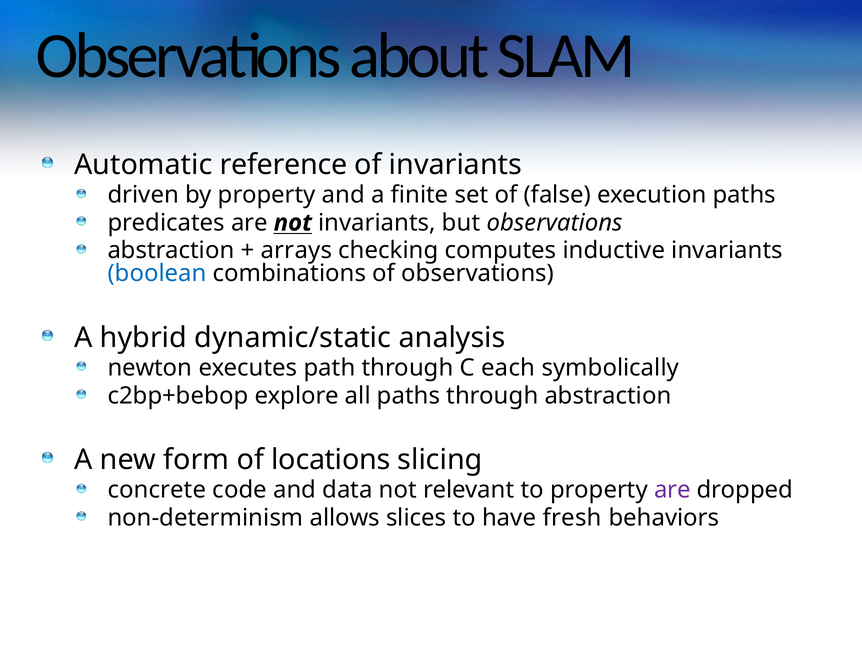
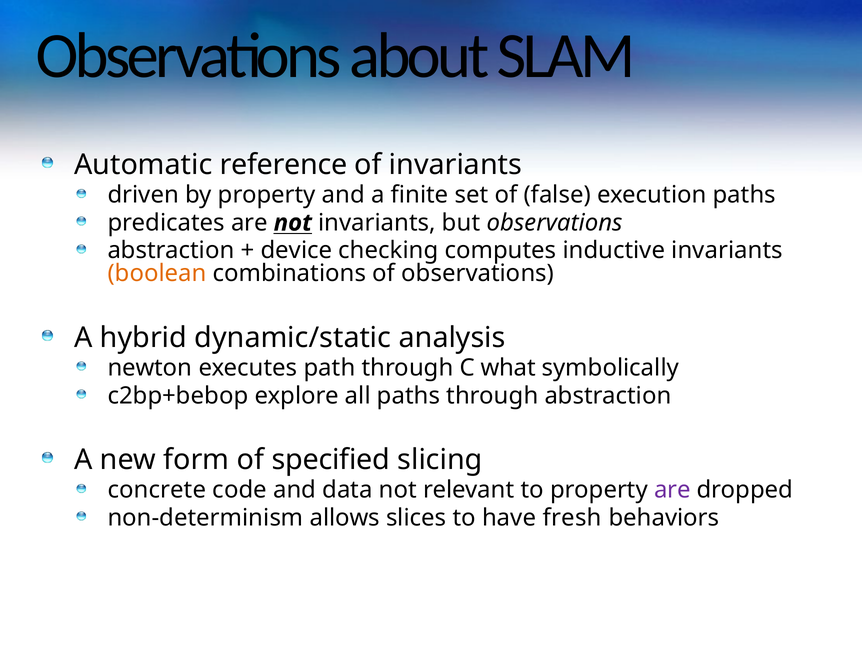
arrays: arrays -> device
boolean colour: blue -> orange
each: each -> what
locations: locations -> specified
